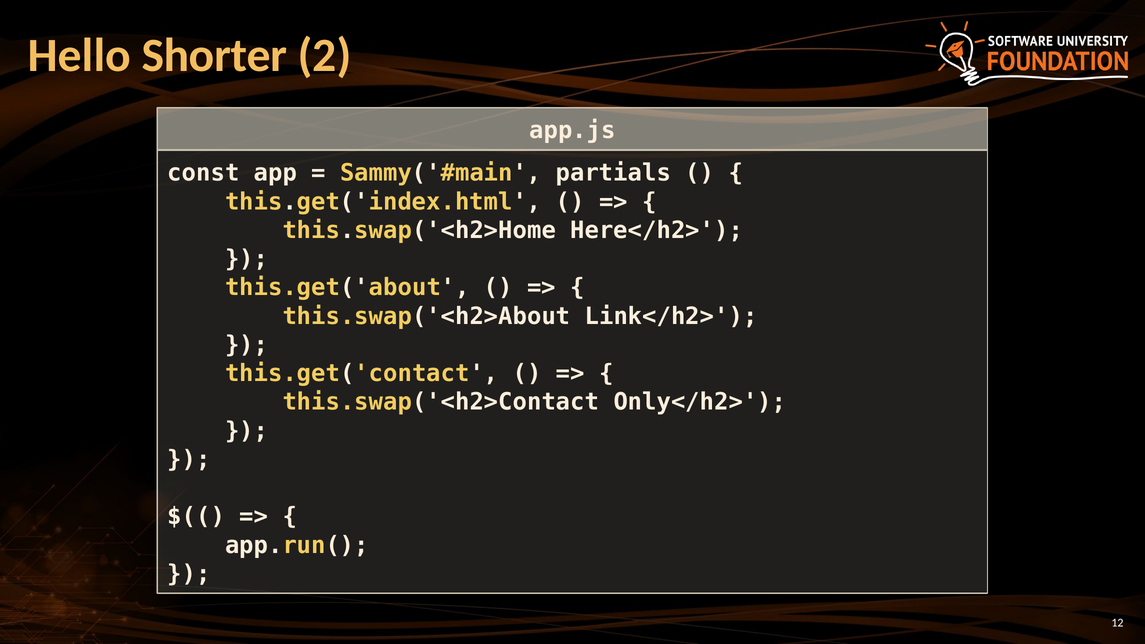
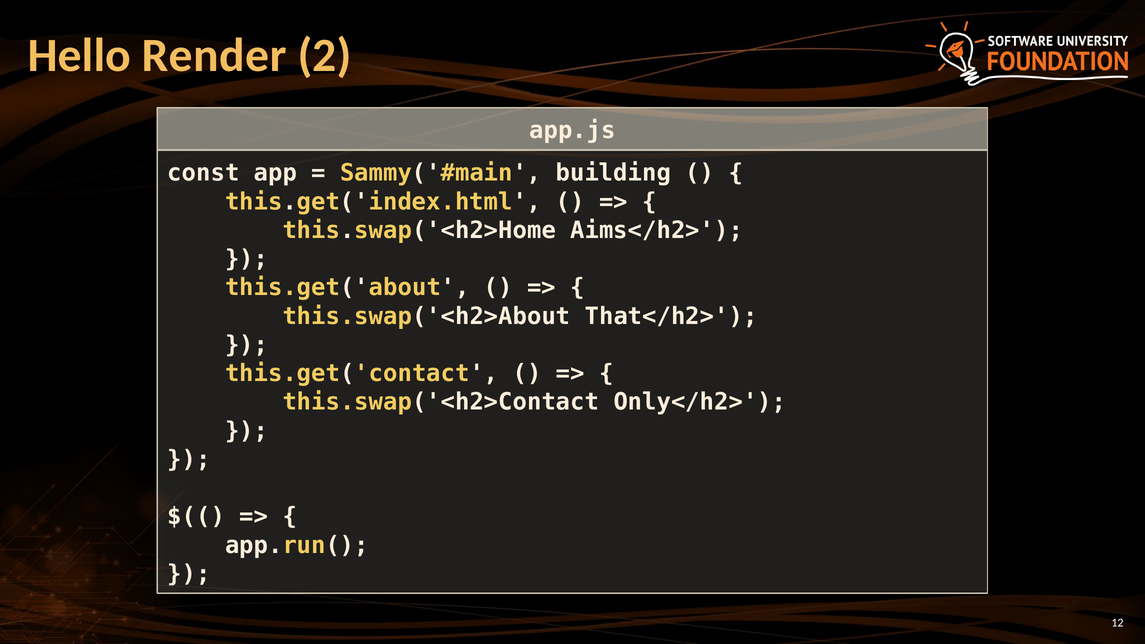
Shorter: Shorter -> Render
partials: partials -> building
Here</h2>: Here</h2> -> Aims</h2>
Link</h2>: Link</h2> -> That</h2>
